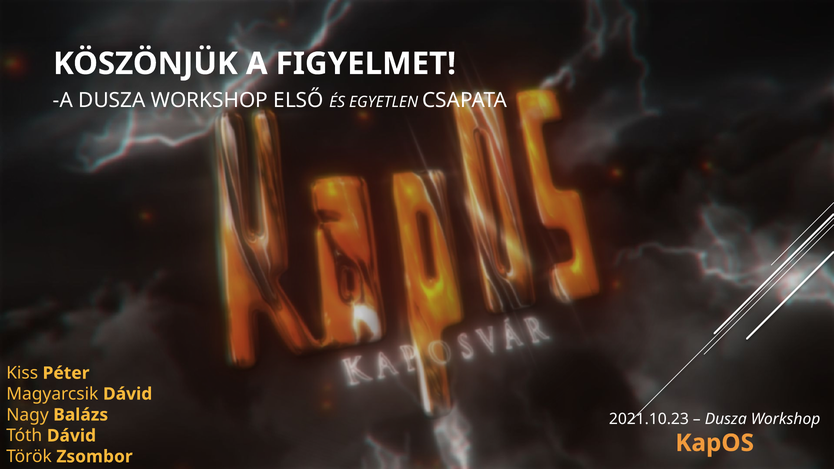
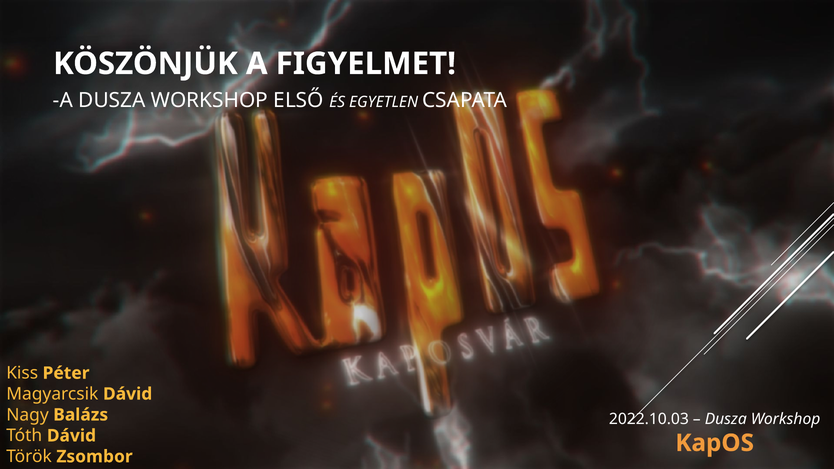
2021.10.23: 2021.10.23 -> 2022.10.03
